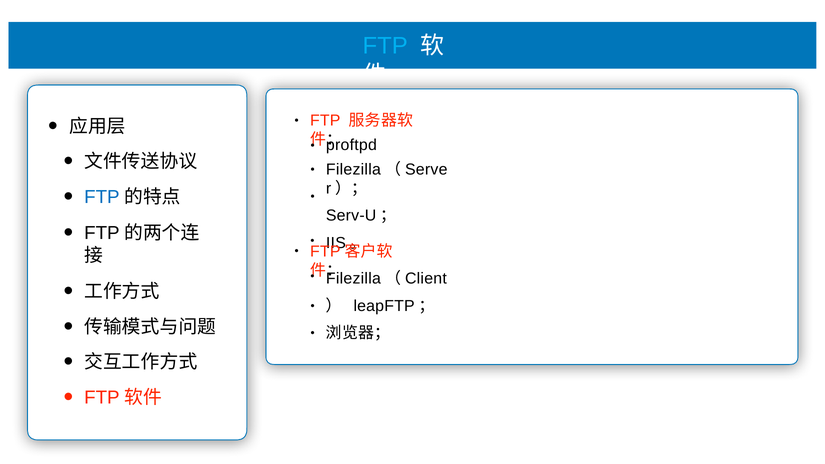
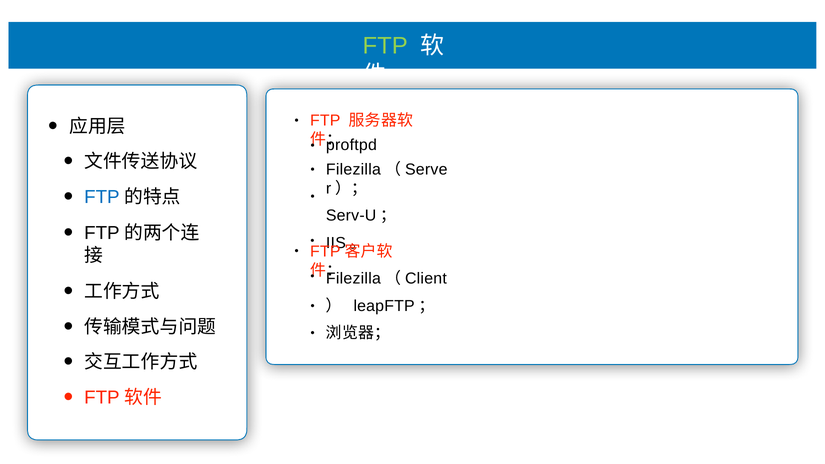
FTP at (385, 46) colour: light blue -> light green
